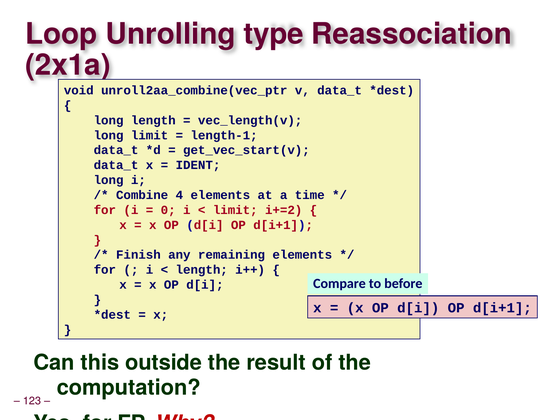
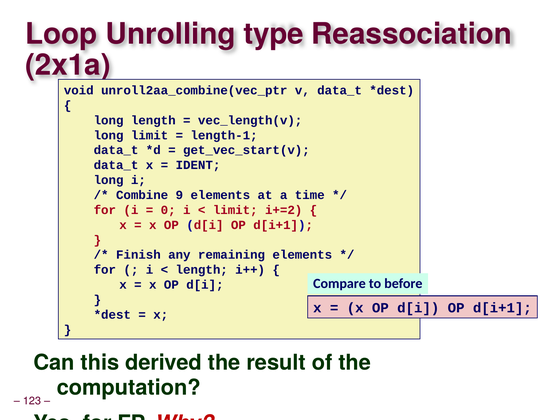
4: 4 -> 9
outside: outside -> derived
